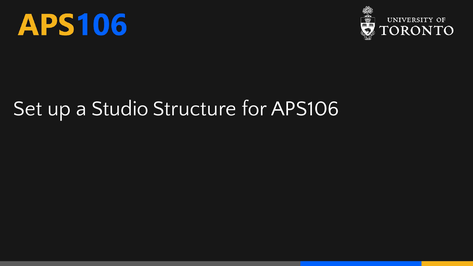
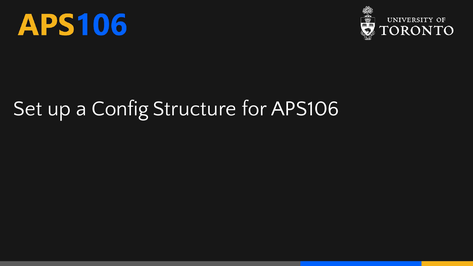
Studio: Studio -> Config
